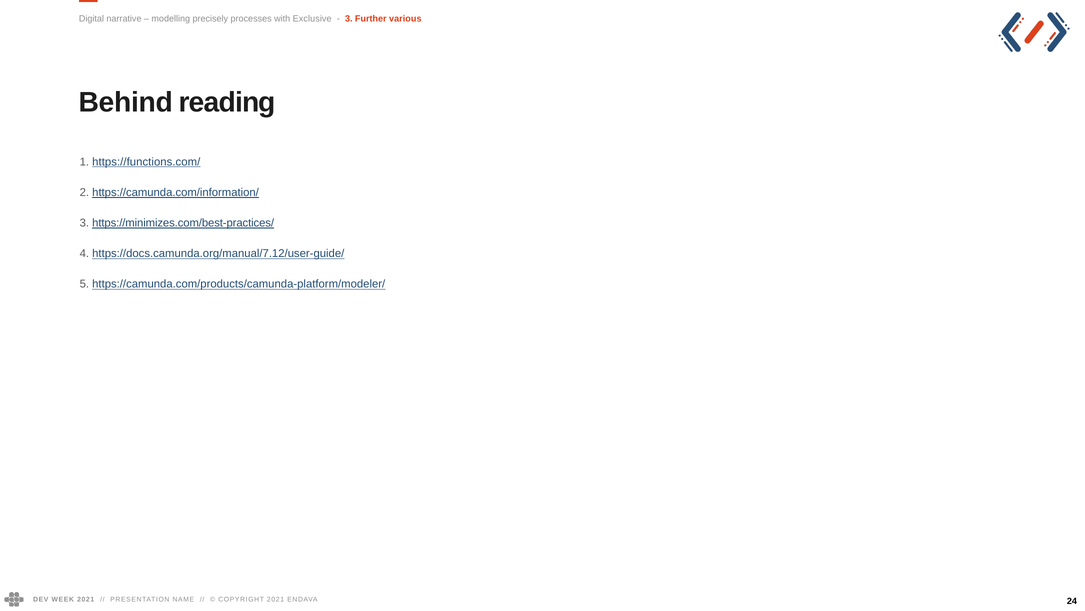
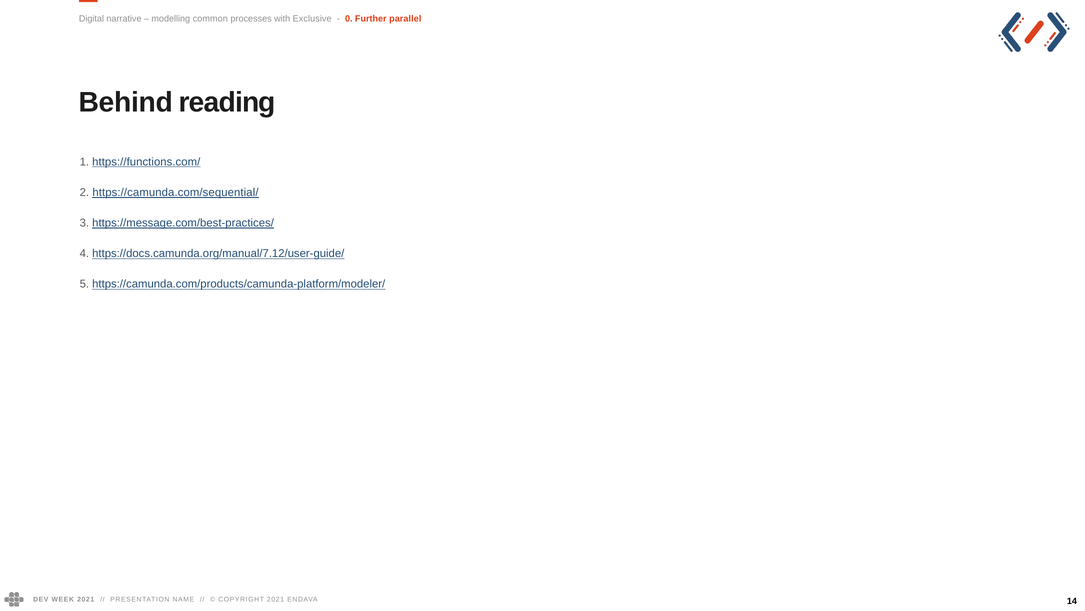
precisely: precisely -> common
3 at (349, 19): 3 -> 0
various: various -> parallel
https://camunda.com/information/: https://camunda.com/information/ -> https://camunda.com/sequential/
https://minimizes.com/best-practices/: https://minimizes.com/best-practices/ -> https://message.com/best-practices/
24: 24 -> 14
